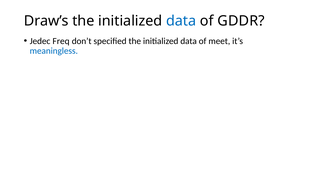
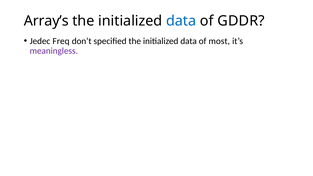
Draw’s: Draw’s -> Array’s
meet: meet -> most
meaningless colour: blue -> purple
